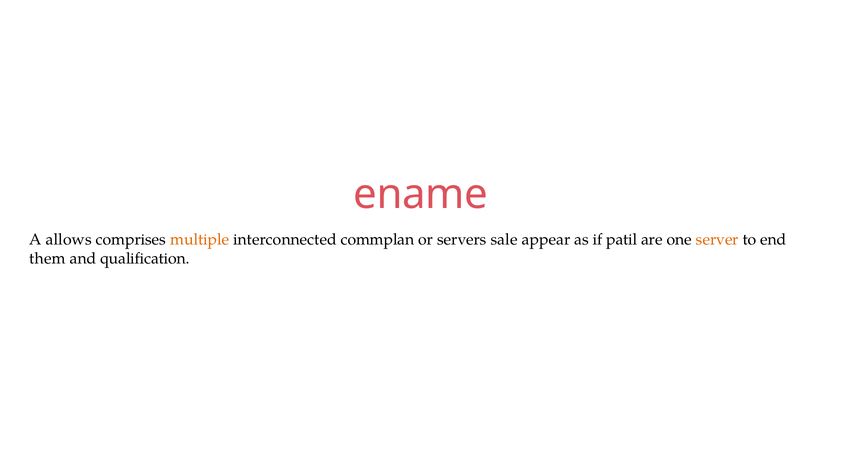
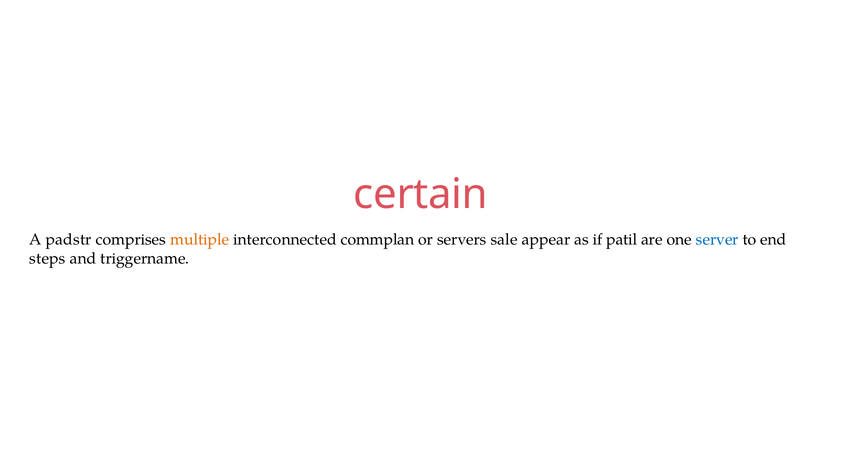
ename: ename -> certain
allows: allows -> padstr
server colour: orange -> blue
them: them -> steps
qualification: qualification -> triggername
